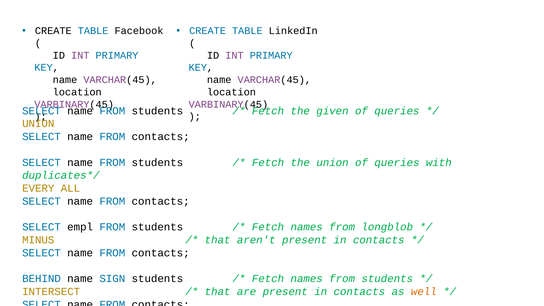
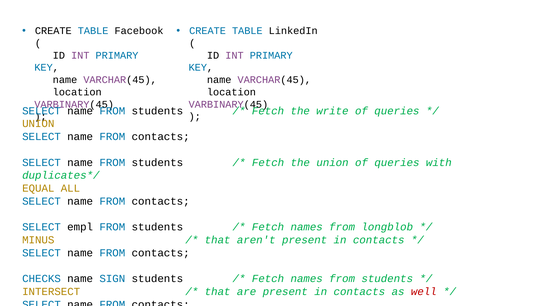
given: given -> write
EVERY: EVERY -> EQUAL
BEHIND: BEHIND -> CHECKS
well colour: orange -> red
